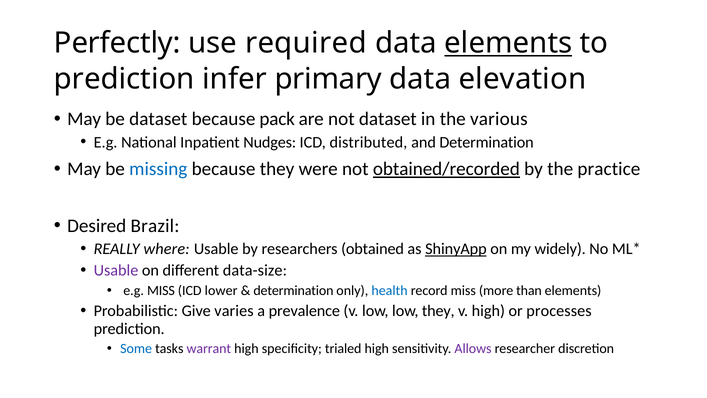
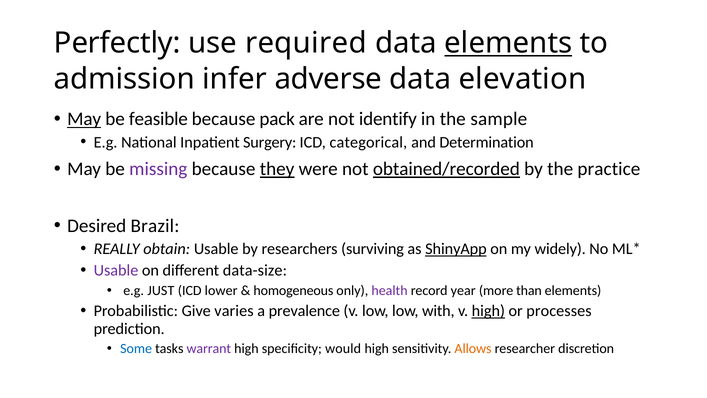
prediction at (124, 79): prediction -> admission
primary: primary -> adverse
May at (84, 119) underline: none -> present
be dataset: dataset -> feasible
not dataset: dataset -> identify
various: various -> sample
Nudges: Nudges -> Surgery
distributed: distributed -> categorical
missing colour: blue -> purple
they at (277, 169) underline: none -> present
where: where -> obtain
obtained: obtained -> surviving
e.g MISS: MISS -> JUST
determination at (293, 290): determination -> homogeneous
health colour: blue -> purple
record miss: miss -> year
low they: they -> with
high at (488, 311) underline: none -> present
trialed: trialed -> would
Allows colour: purple -> orange
